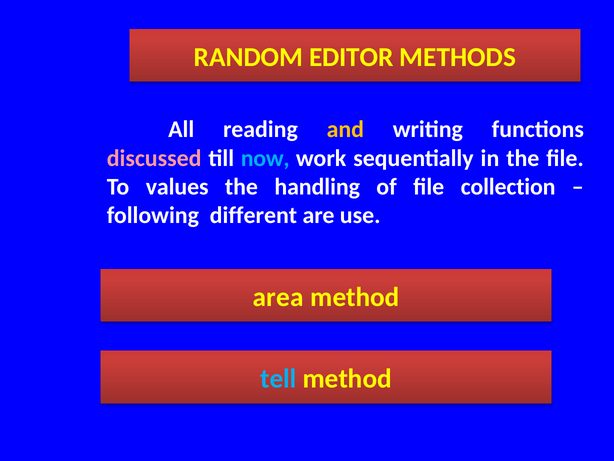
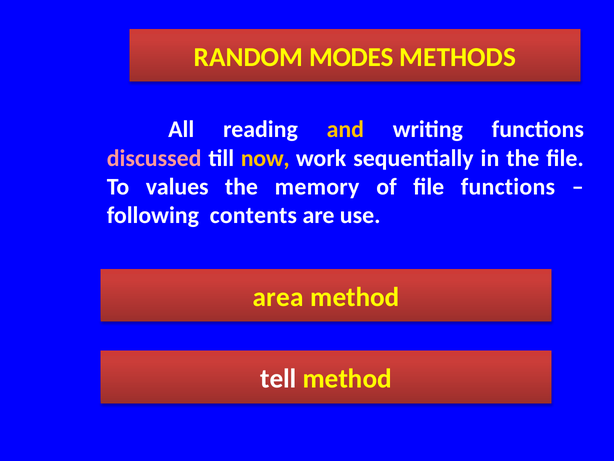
EDITOR: EDITOR -> MODES
now colour: light blue -> yellow
handling: handling -> memory
file collection: collection -> functions
different: different -> contents
tell colour: light blue -> white
